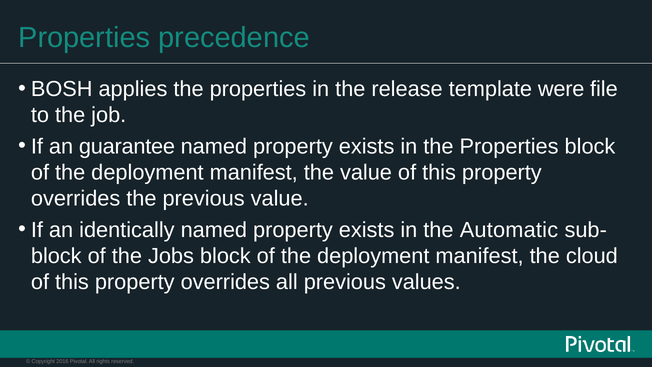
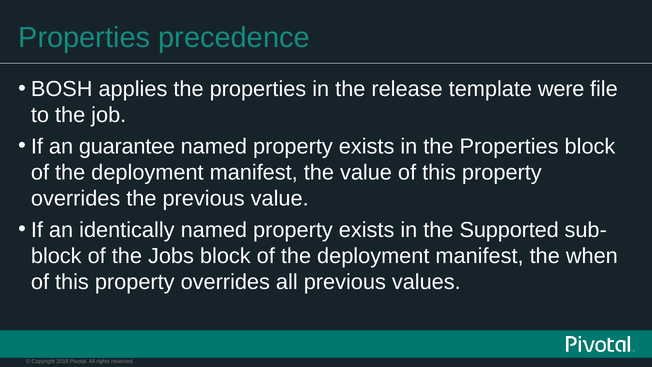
Automatic: Automatic -> Supported
cloud: cloud -> when
